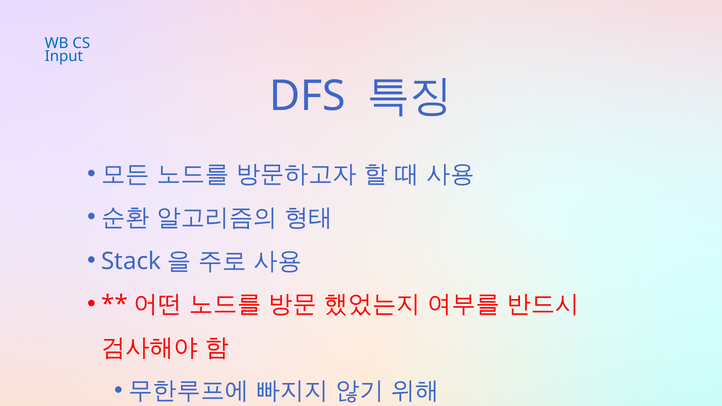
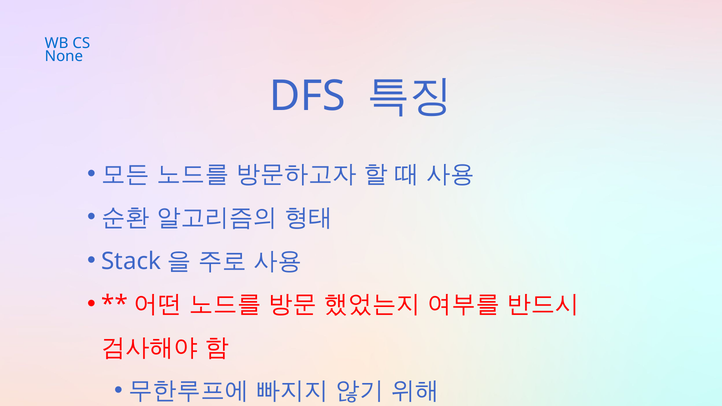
Input: Input -> None
